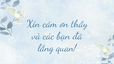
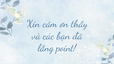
quan: quan -> point
